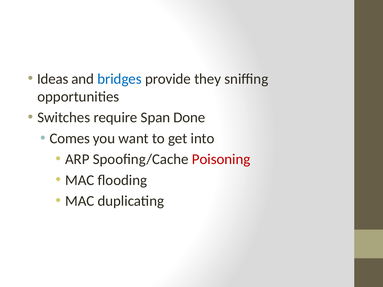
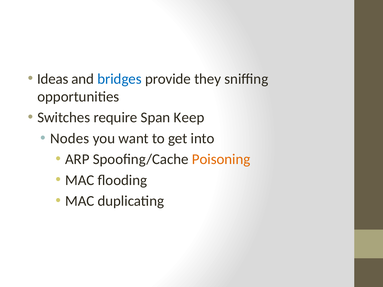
Done: Done -> Keep
Comes: Comes -> Nodes
Poisoning colour: red -> orange
